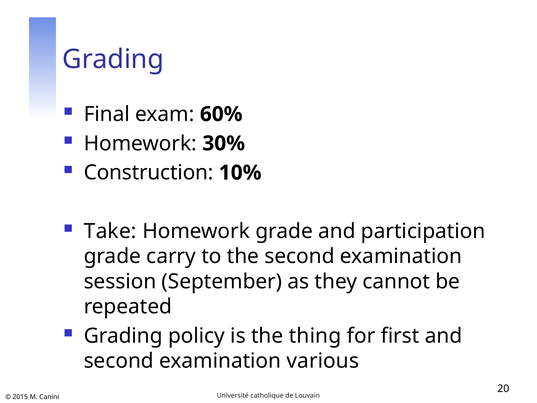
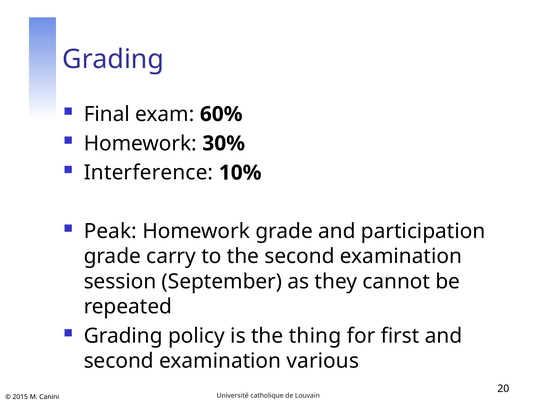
Construction: Construction -> Interference
Take: Take -> Peak
